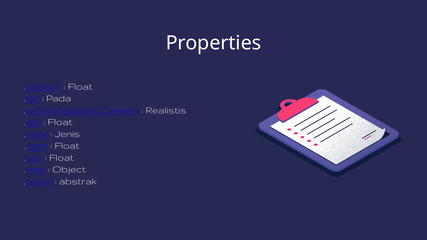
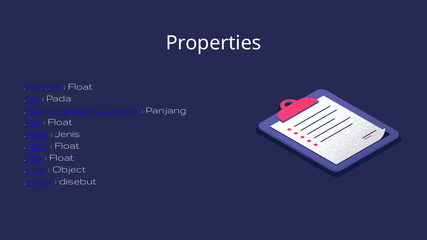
Realistis: Realistis -> Panjang
abstrak: abstrak -> disebut
